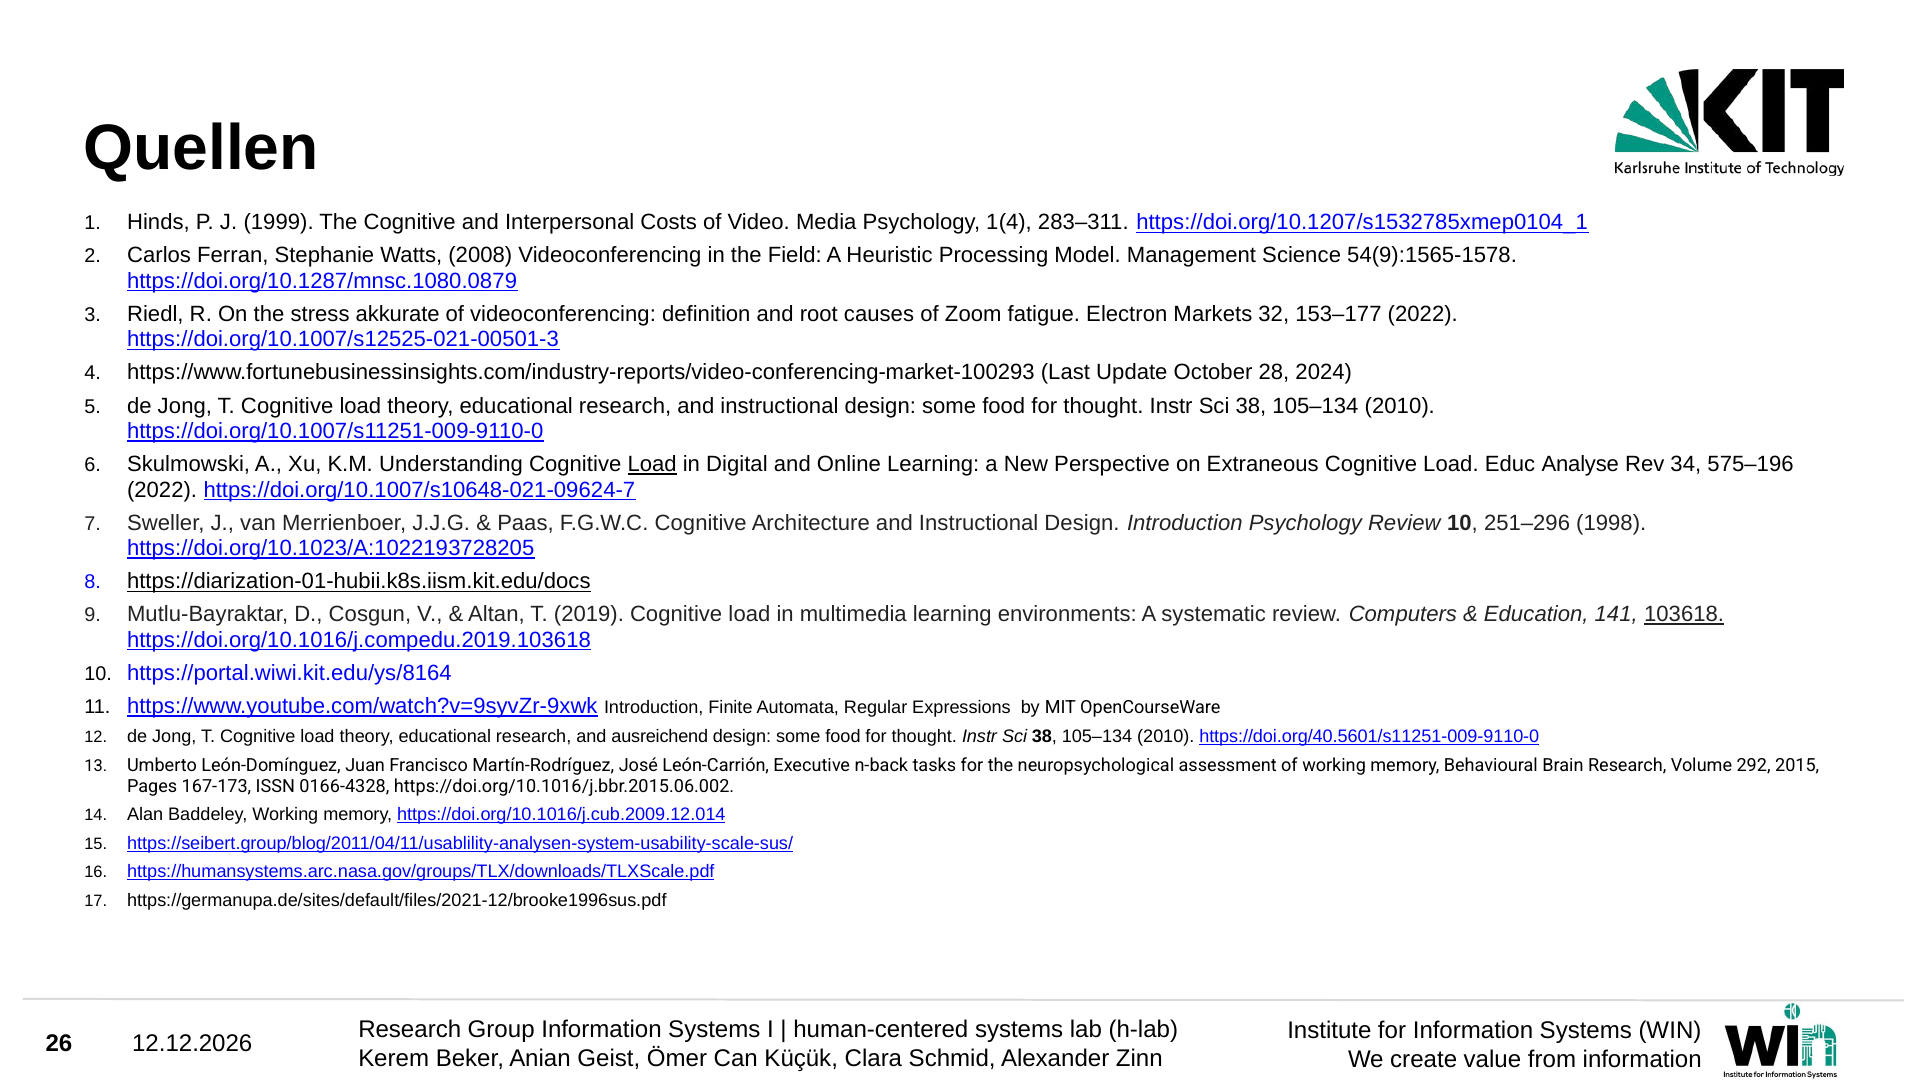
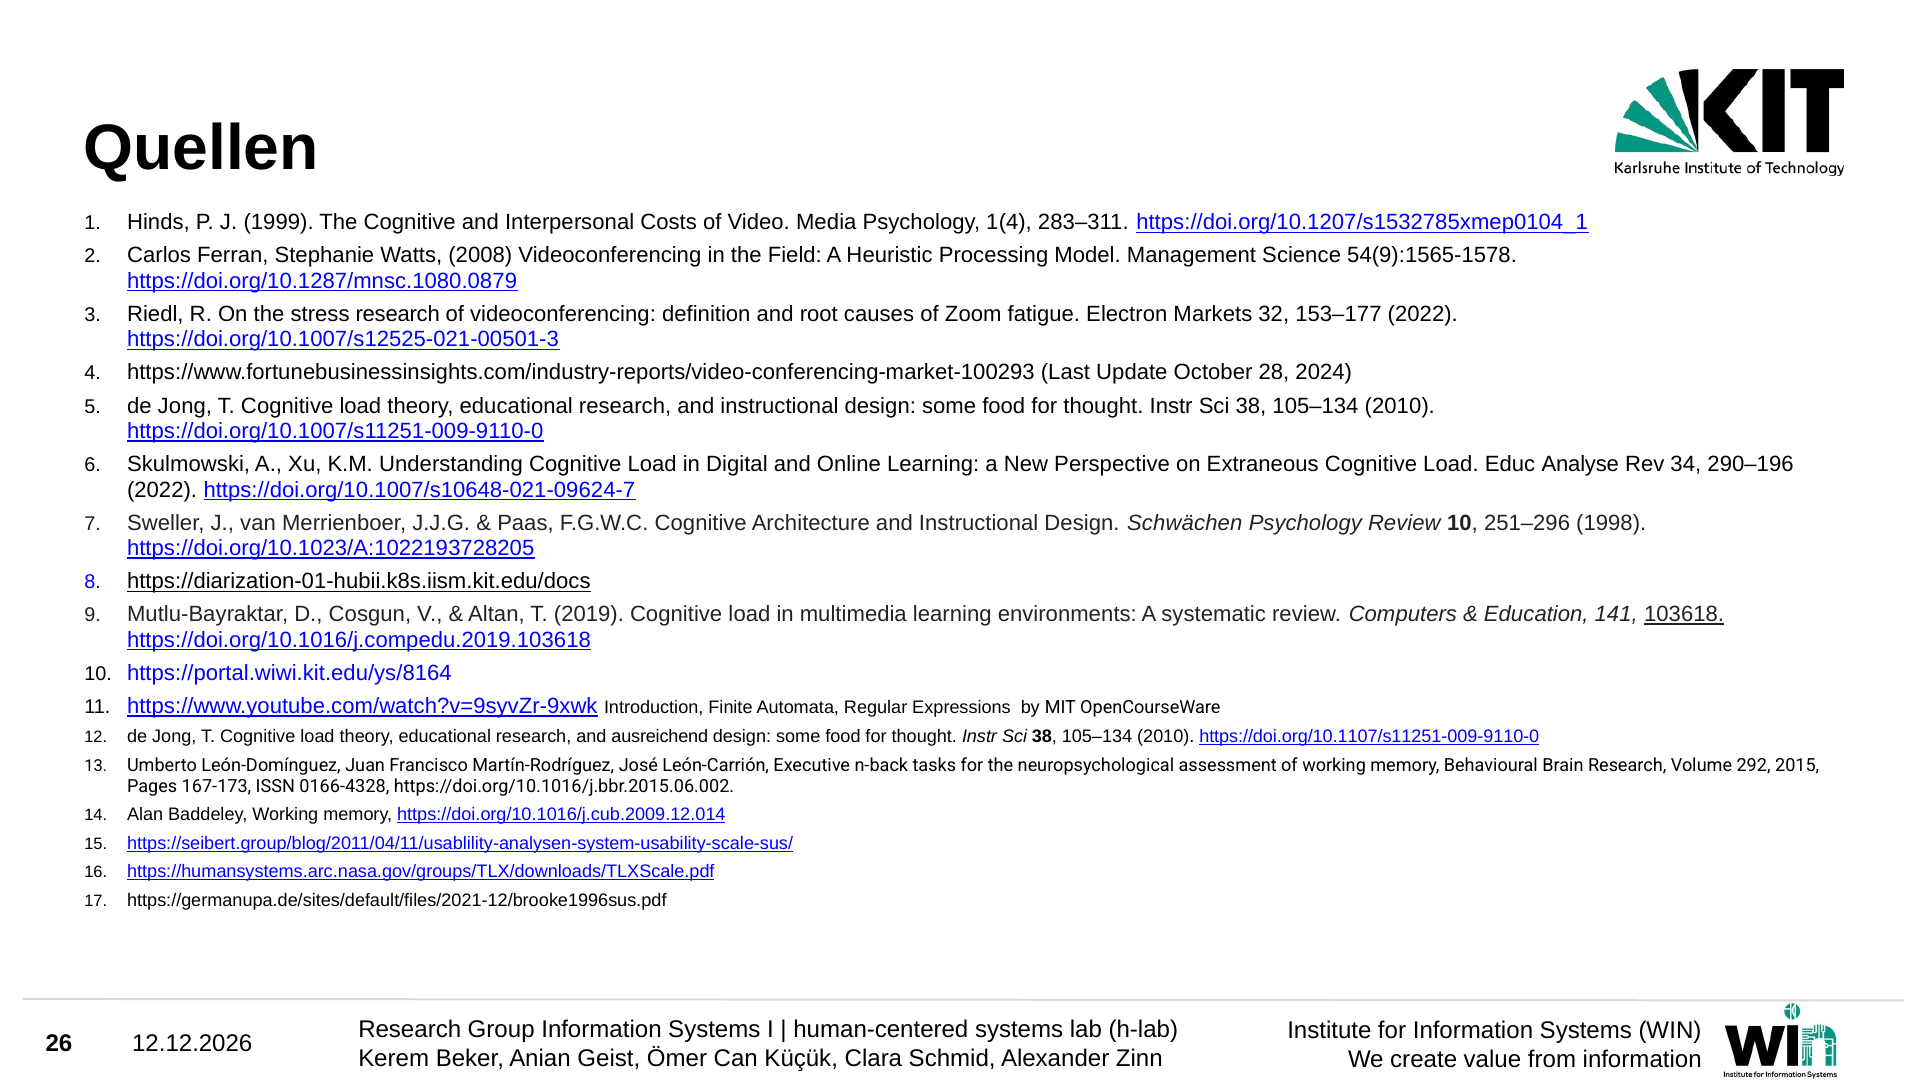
stress akkurate: akkurate -> research
Load at (652, 464) underline: present -> none
575–196: 575–196 -> 290–196
Design Introduction: Introduction -> Schwächen
https://doi.org/40.5601/s11251-009-9110-0: https://doi.org/40.5601/s11251-009-9110-0 -> https://doi.org/10.1107/s11251-009-9110-0
